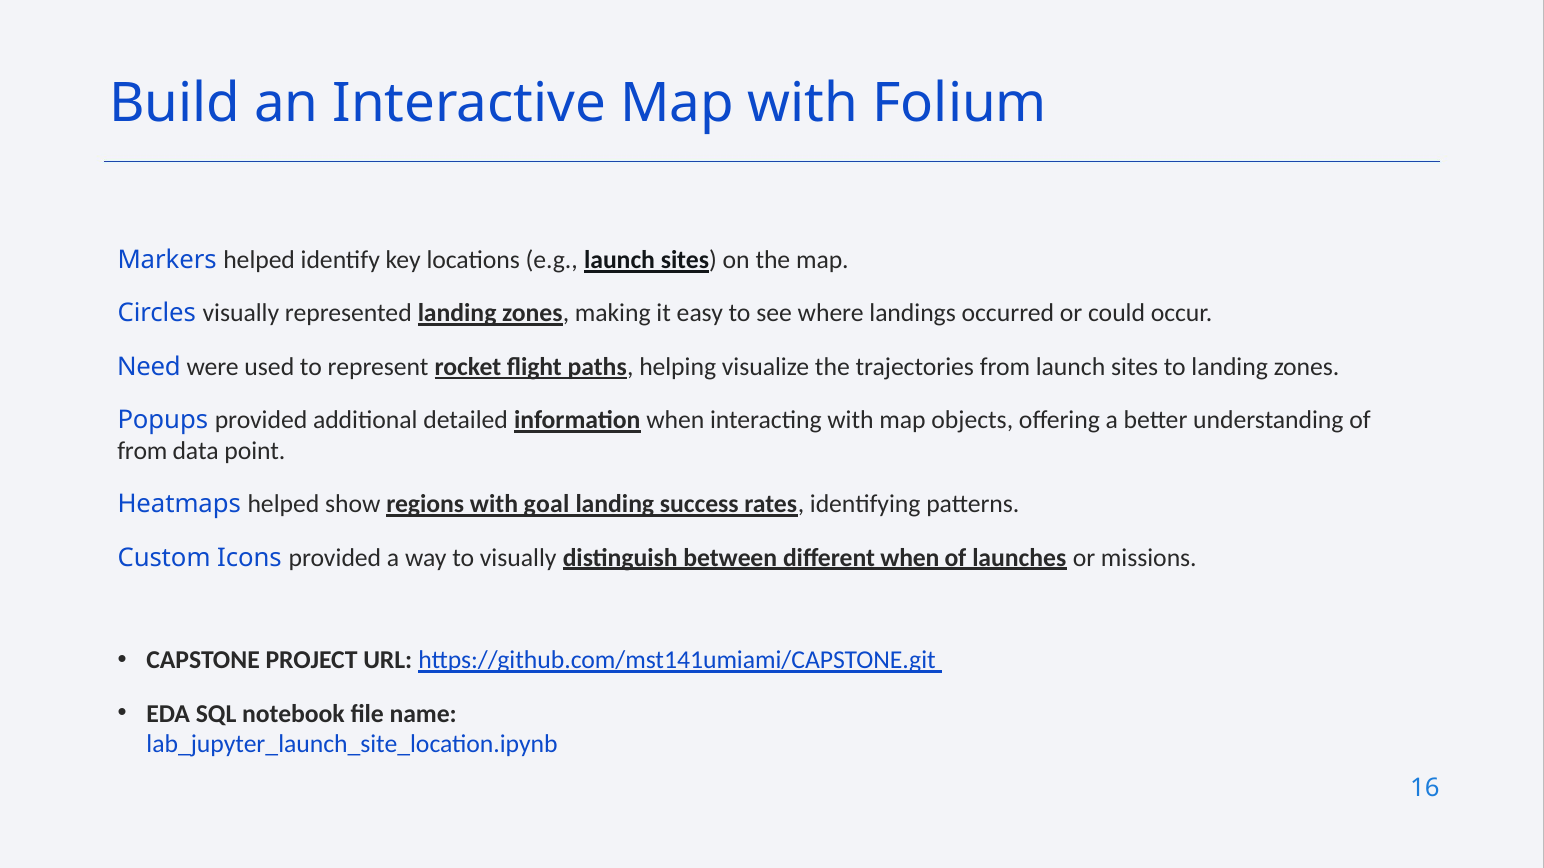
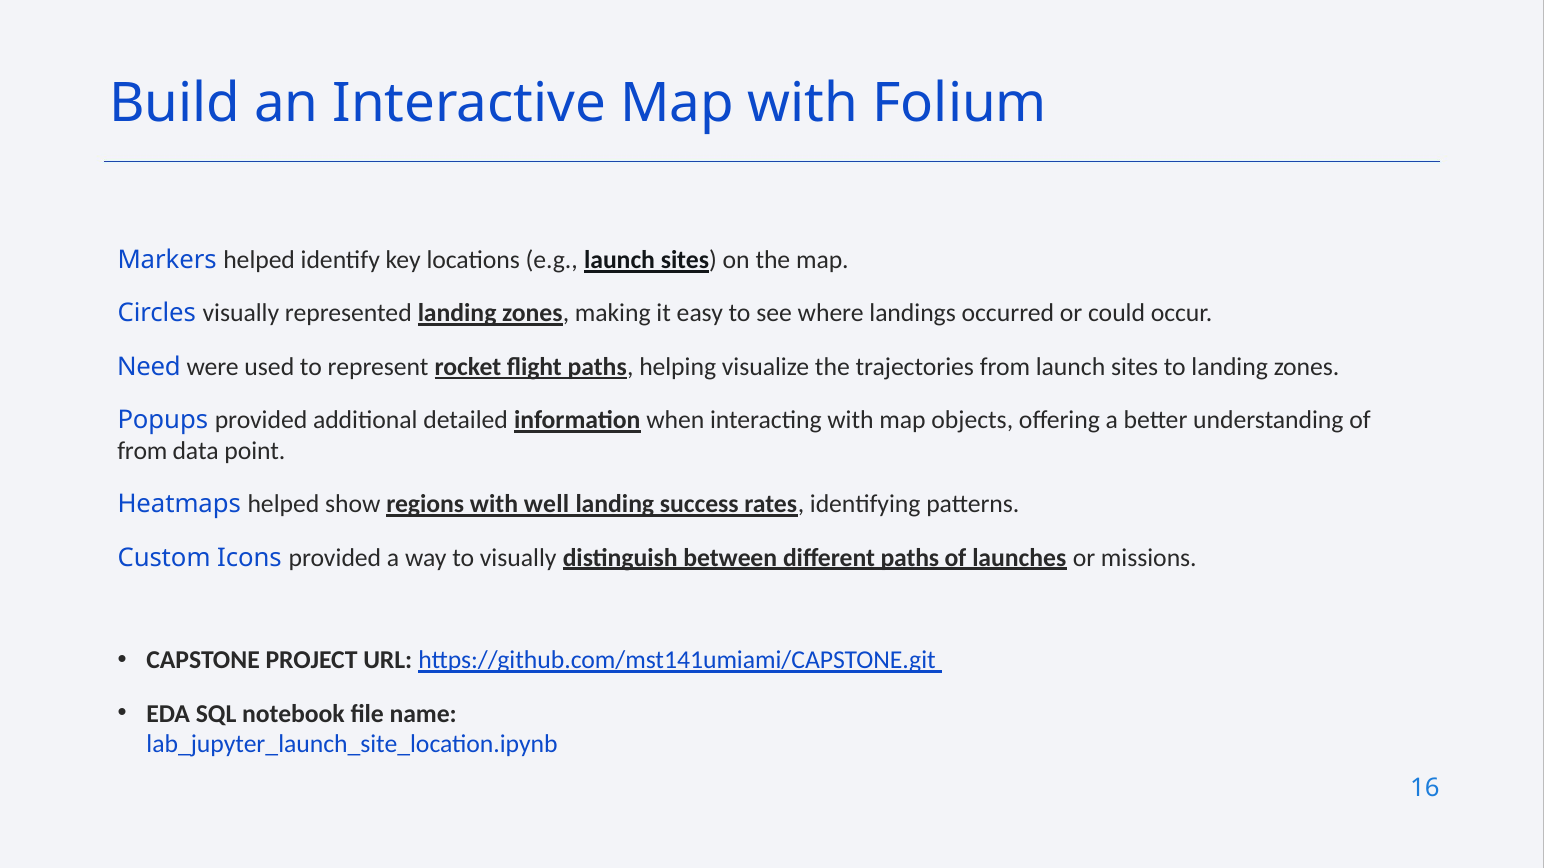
goal: goal -> well
different when: when -> paths
